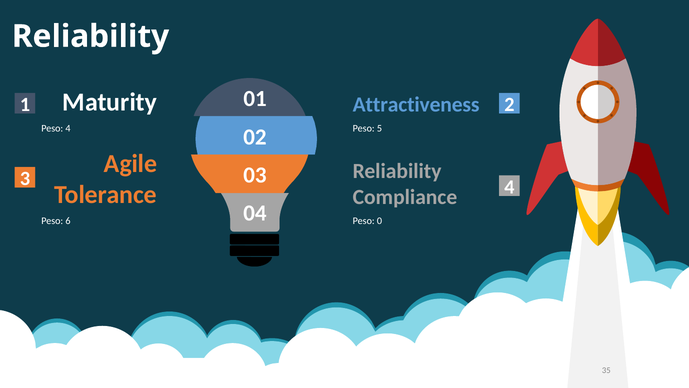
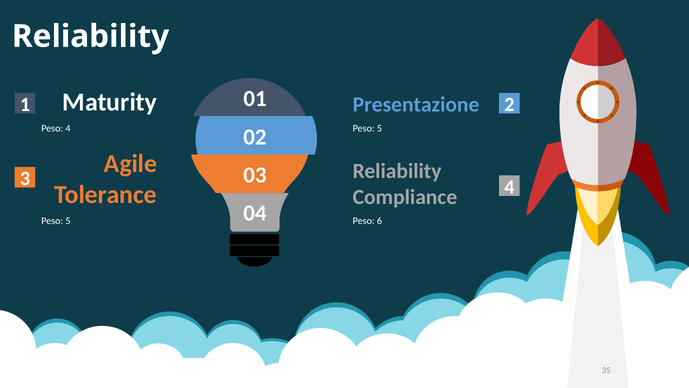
Attractiveness: Attractiveness -> Presentazione
6 at (68, 221): 6 -> 5
0: 0 -> 6
